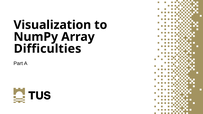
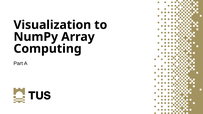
Difficulties: Difficulties -> Computing
